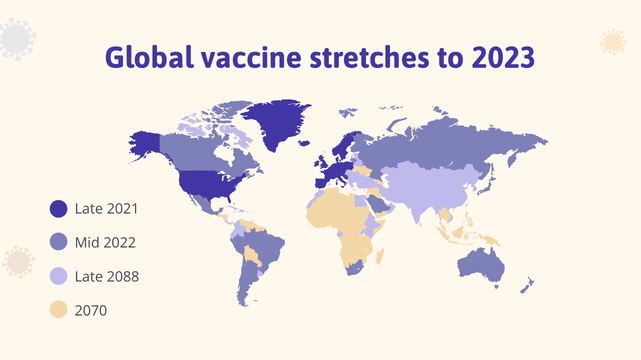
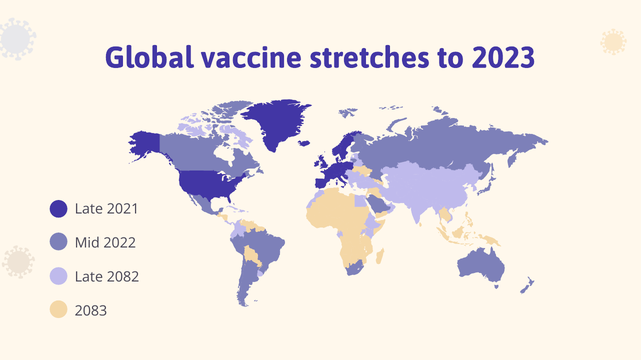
2088: 2088 -> 2082
2070: 2070 -> 2083
